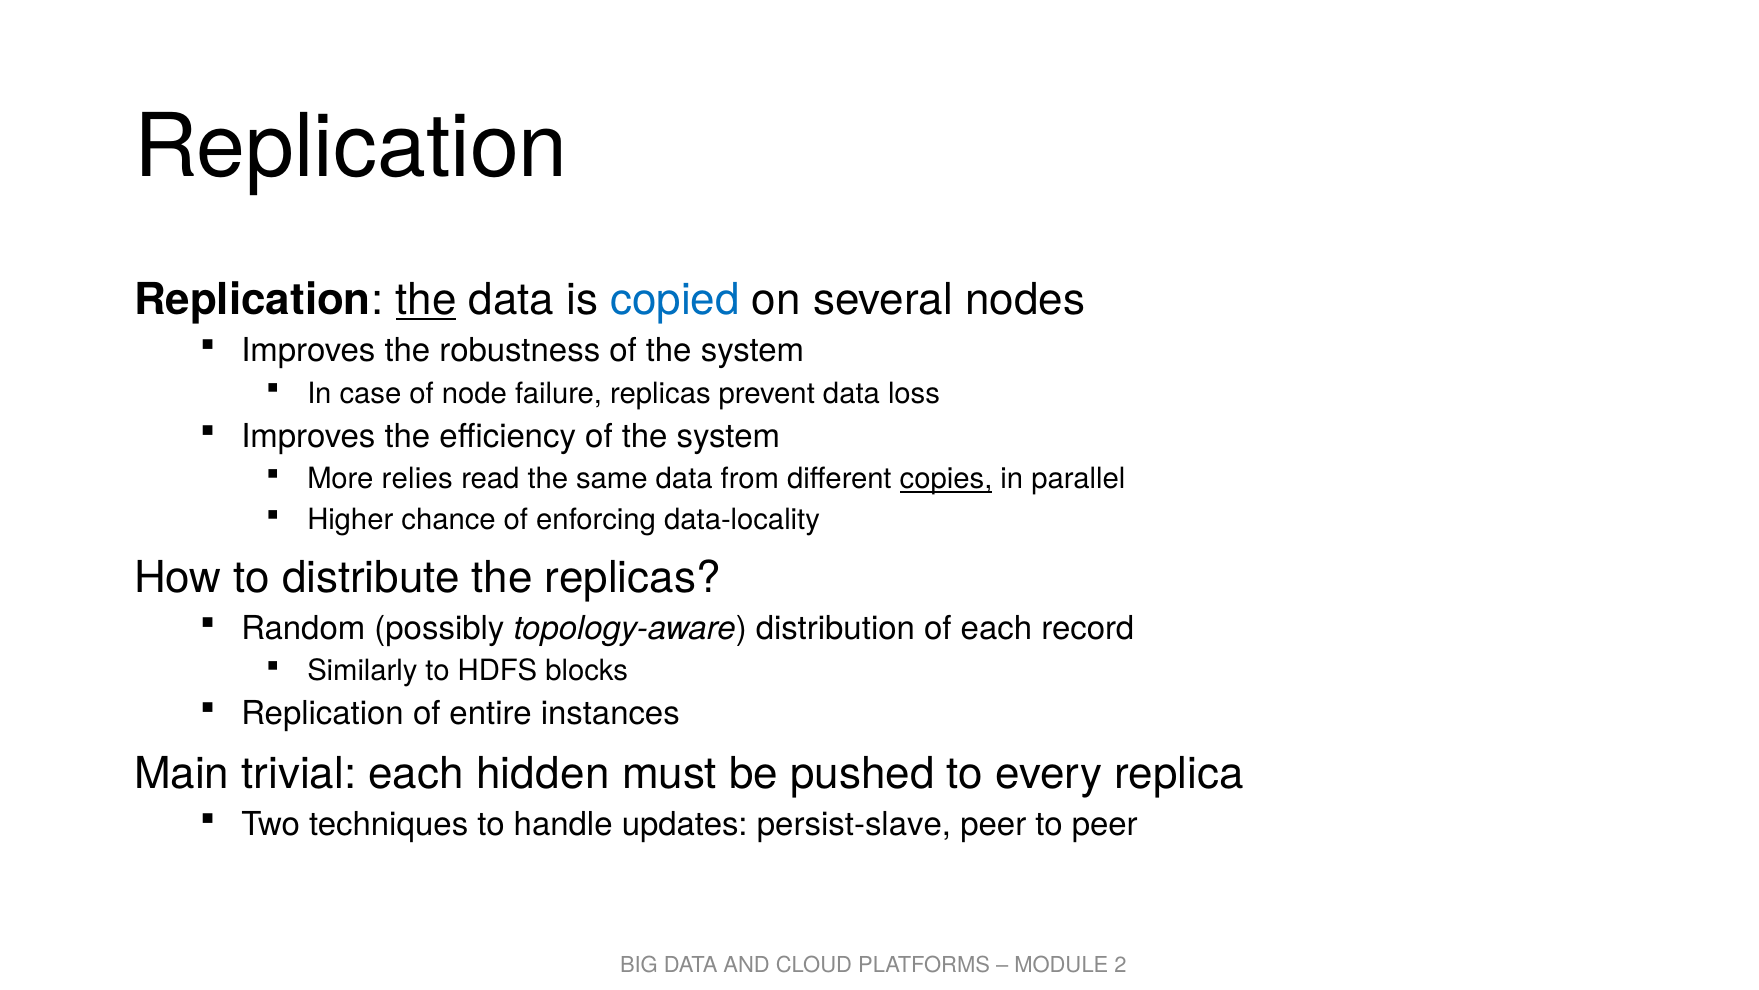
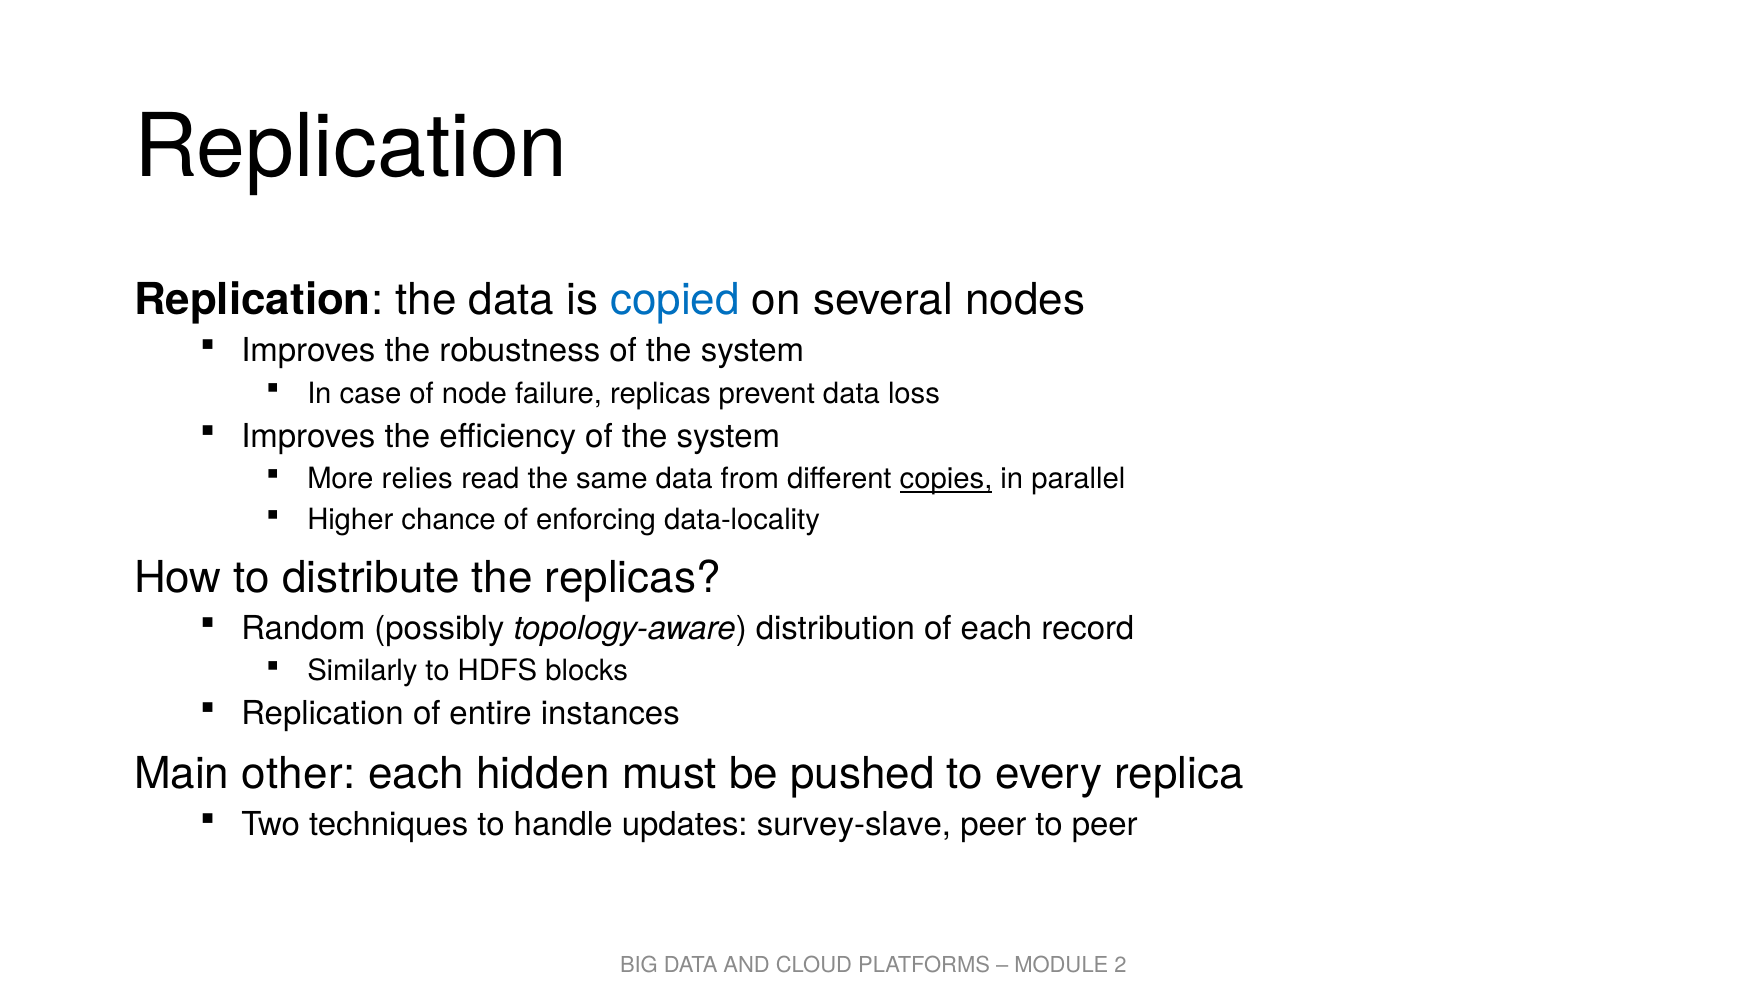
the at (426, 300) underline: present -> none
trivial: trivial -> other
persist-slave: persist-slave -> survey-slave
